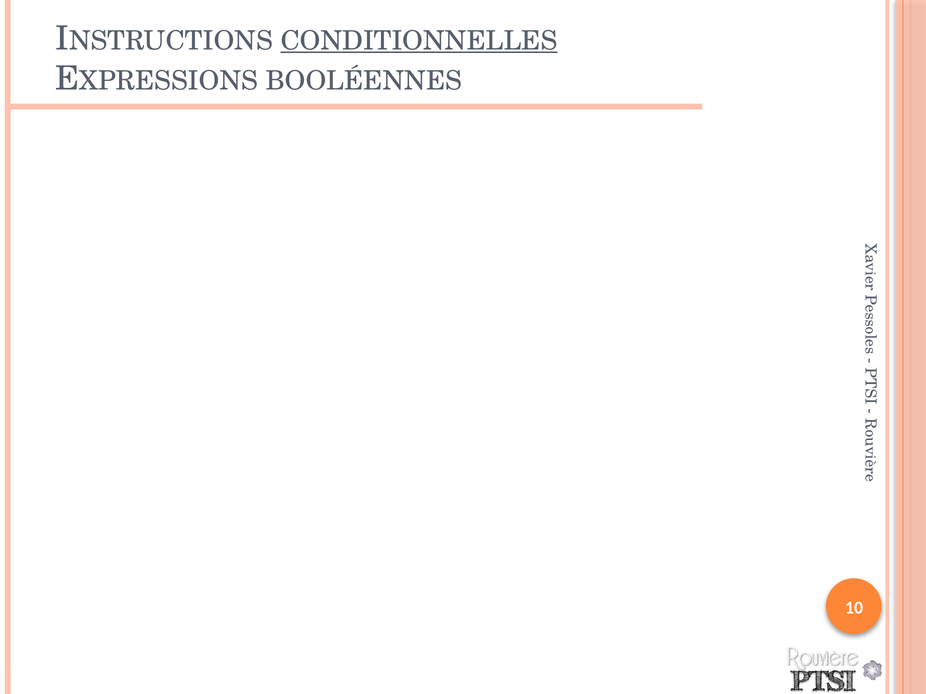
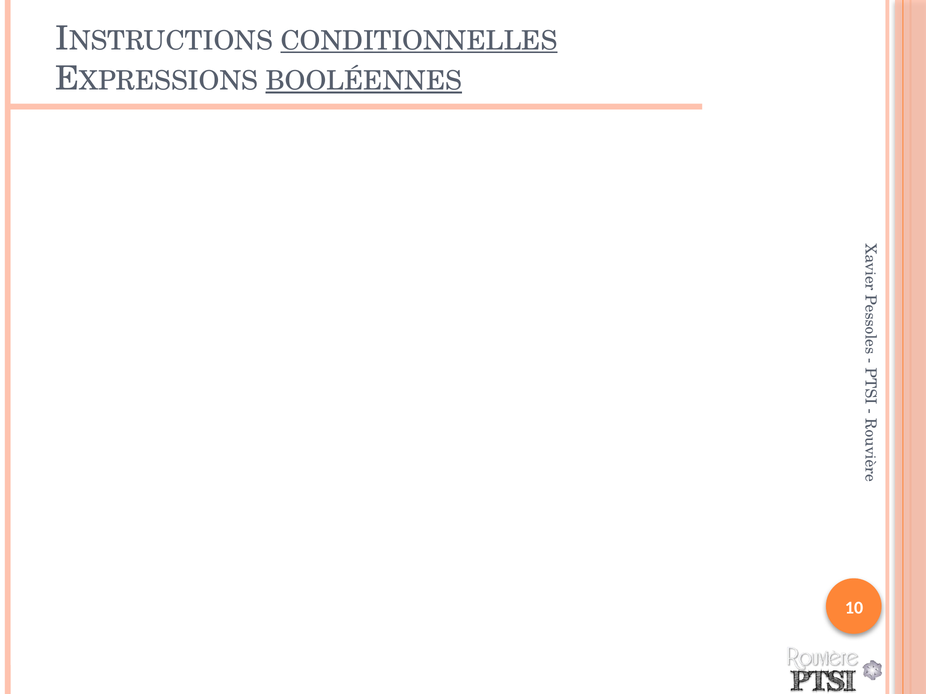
BOOLÉENNES underline: none -> present
